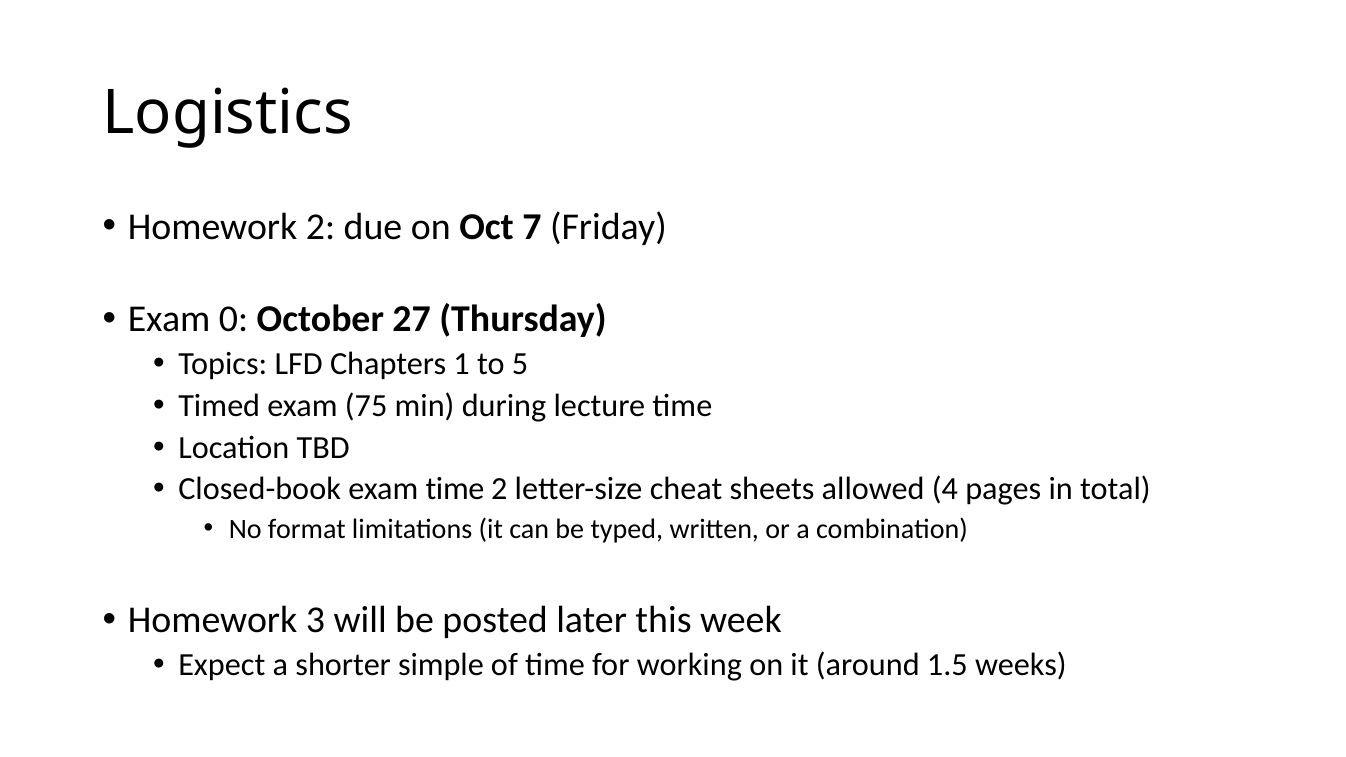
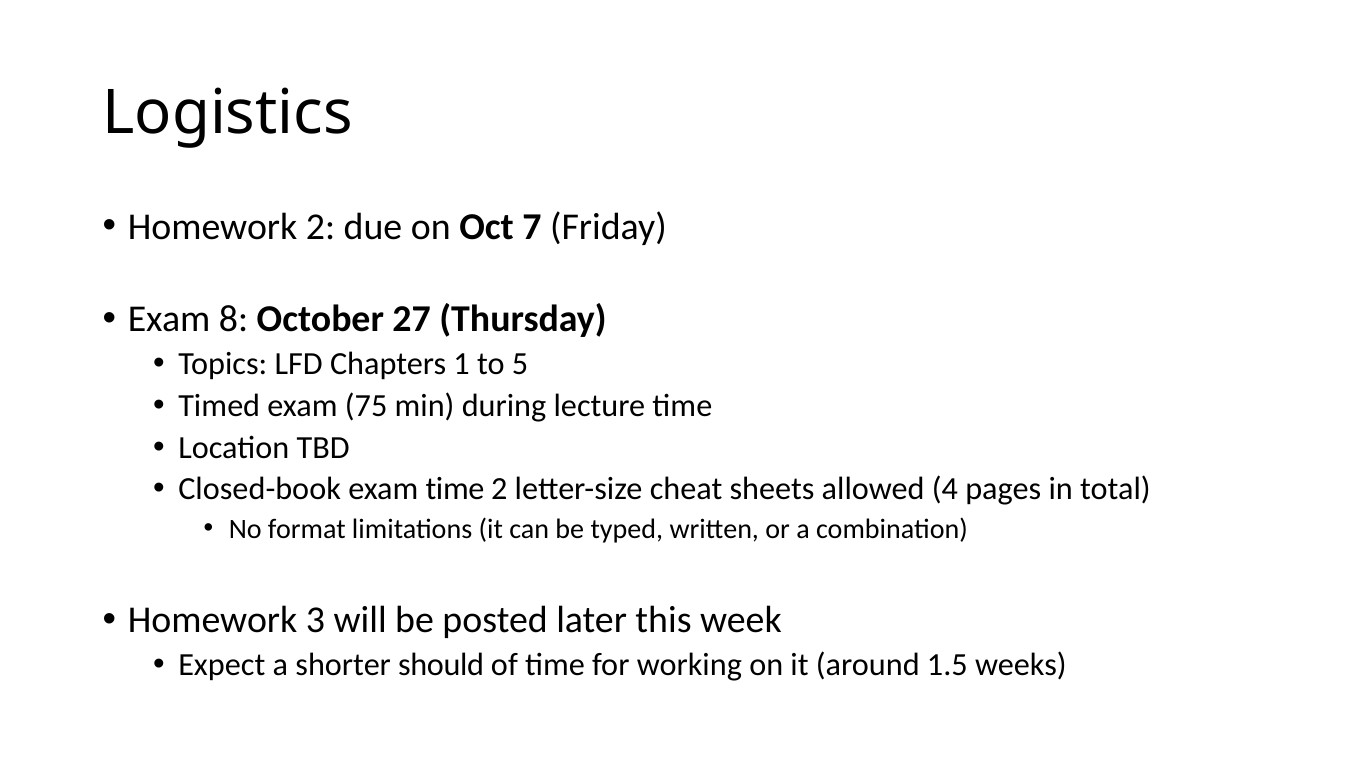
0: 0 -> 8
simple: simple -> should
